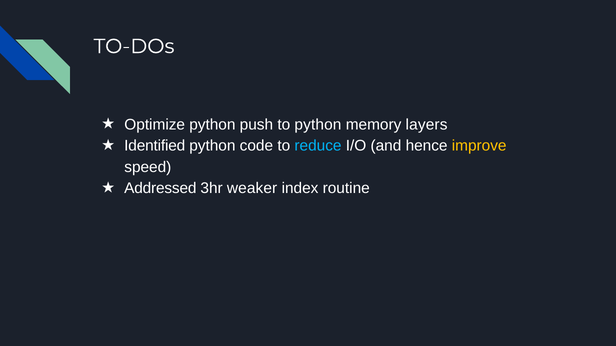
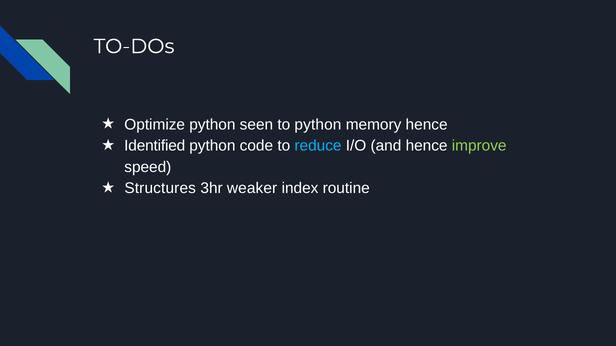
push: push -> seen
memory layers: layers -> hence
improve colour: yellow -> light green
Addressed: Addressed -> Structures
